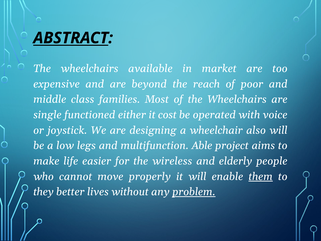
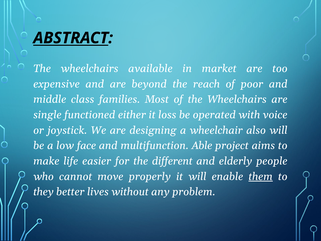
cost: cost -> loss
legs: legs -> face
wireless: wireless -> different
problem underline: present -> none
